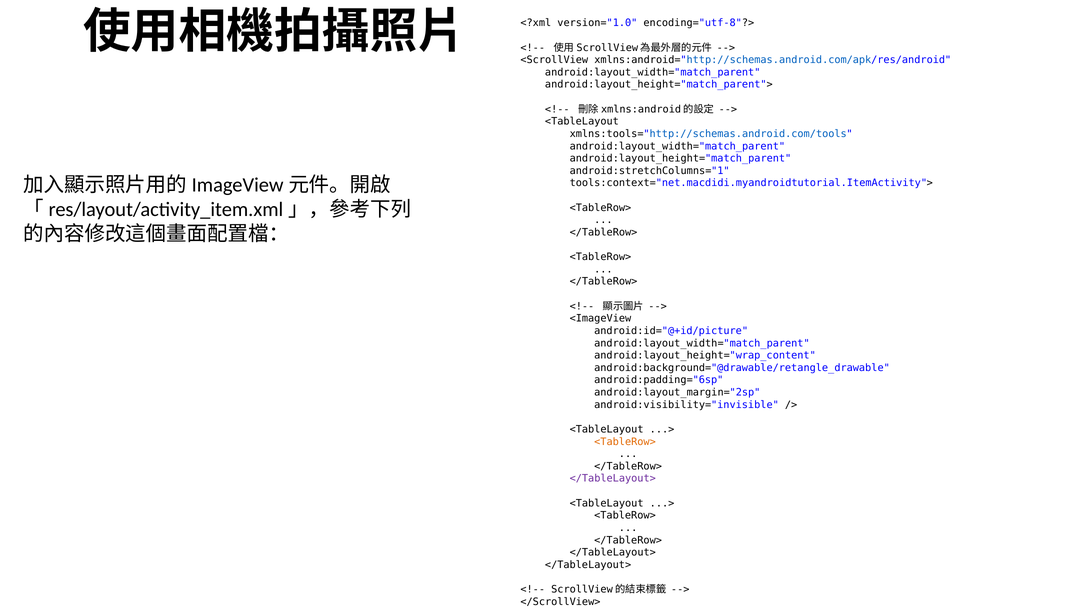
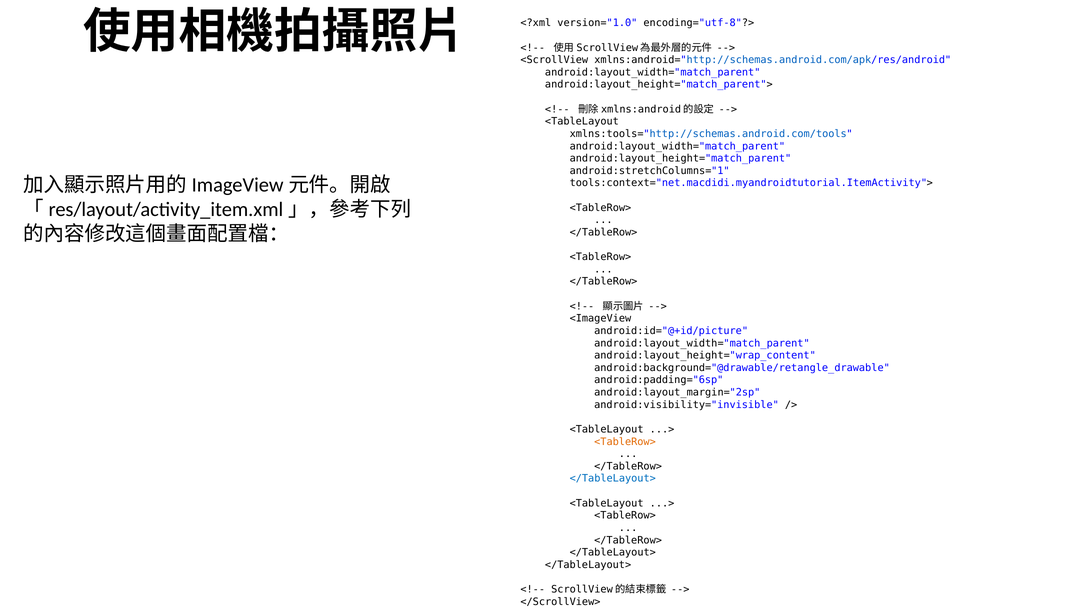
</TableLayout> at (613, 478) colour: purple -> blue
